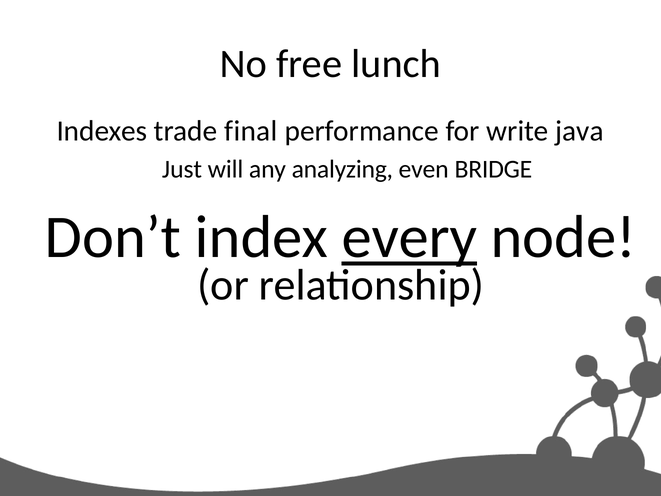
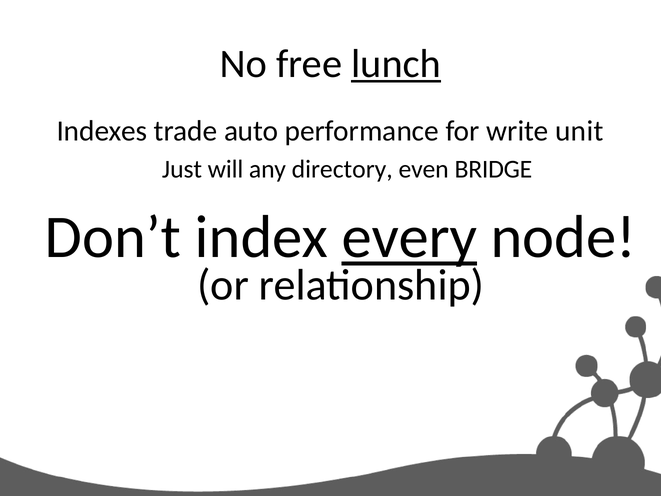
lunch underline: none -> present
final: final -> auto
java: java -> unit
analyzing: analyzing -> directory
